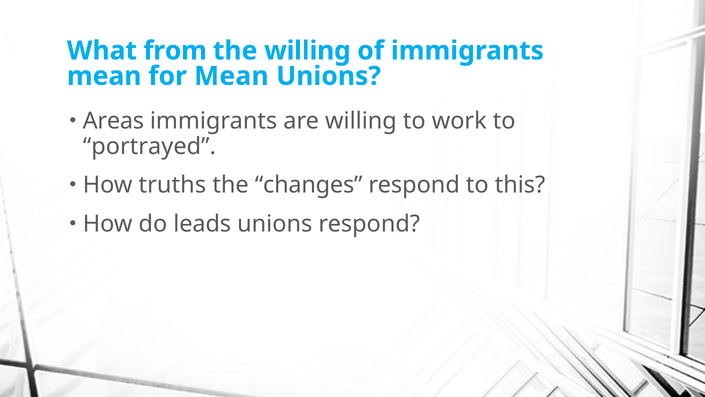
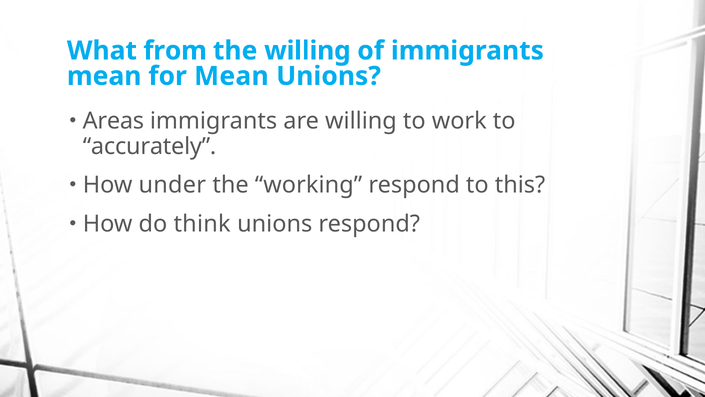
portrayed: portrayed -> accurately
truths: truths -> under
changes: changes -> working
leads: leads -> think
